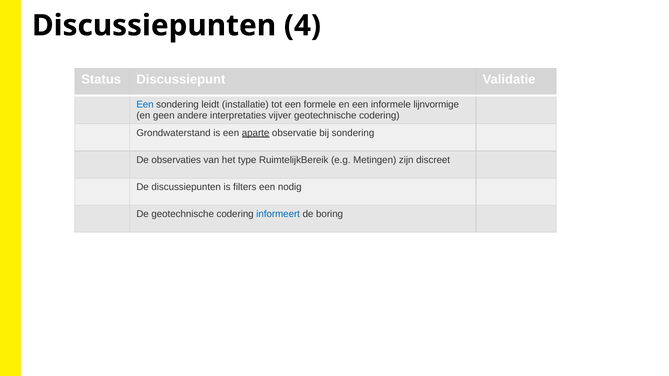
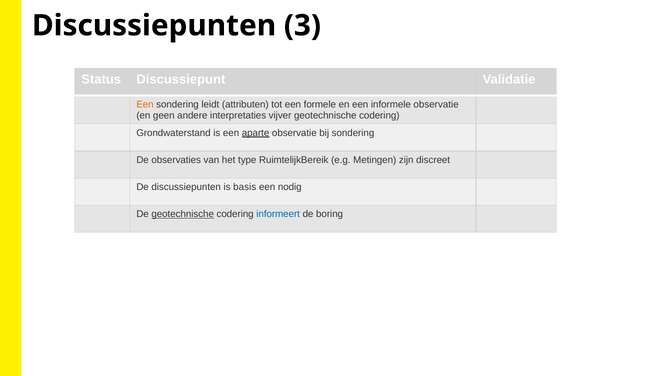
4: 4 -> 3
Een at (145, 105) colour: blue -> orange
installatie: installatie -> attributen
informele lijnvormige: lijnvormige -> observatie
filters: filters -> basis
geotechnische at (183, 214) underline: none -> present
